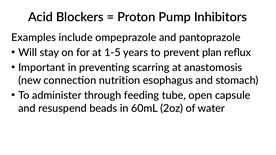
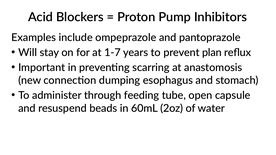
1-5: 1-5 -> 1-7
nutrition: nutrition -> dumping
